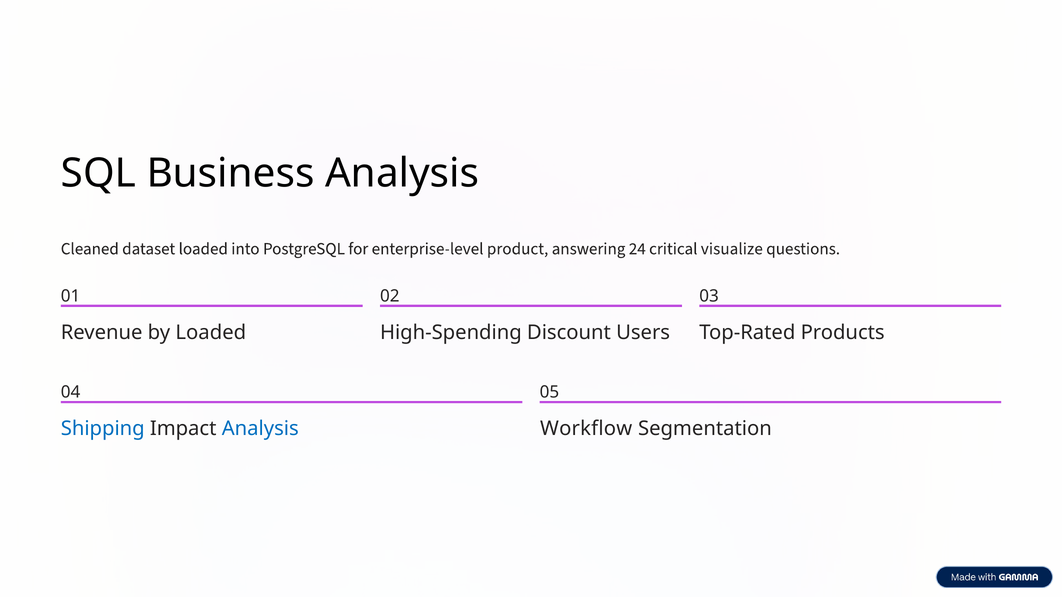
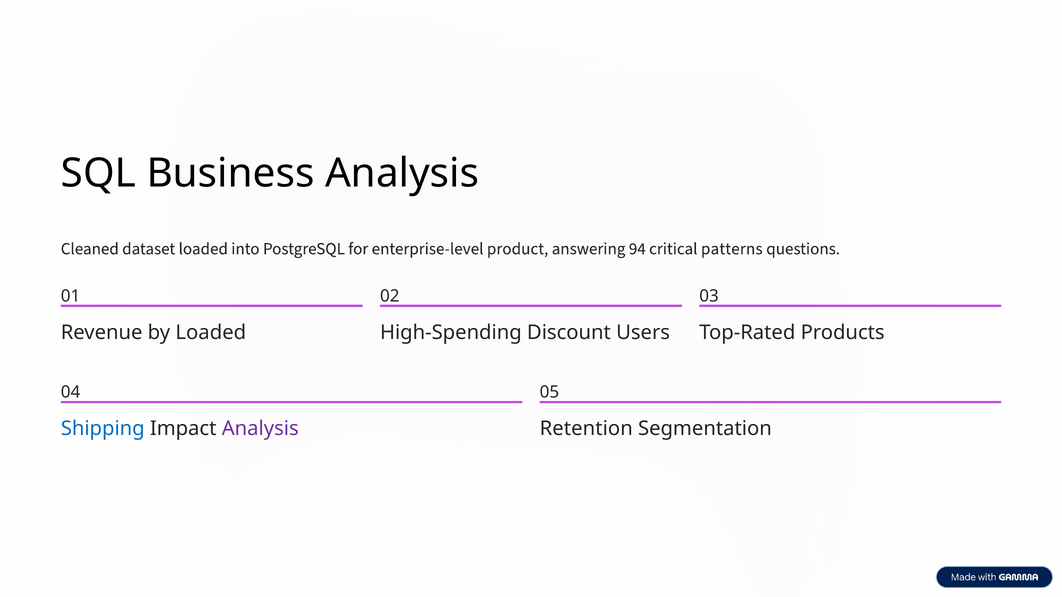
24: 24 -> 94
visualize: visualize -> patterns
Analysis at (260, 429) colour: blue -> purple
Workflow: Workflow -> Retention
